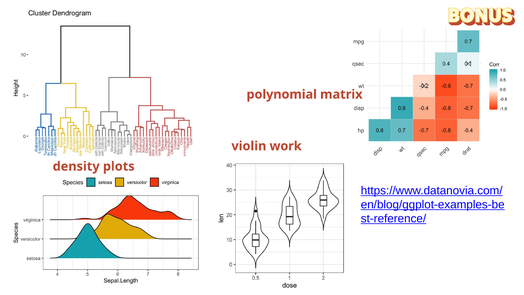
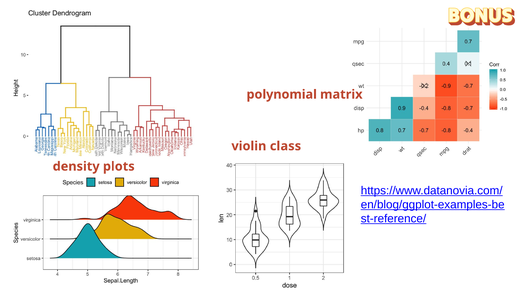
work: work -> class
